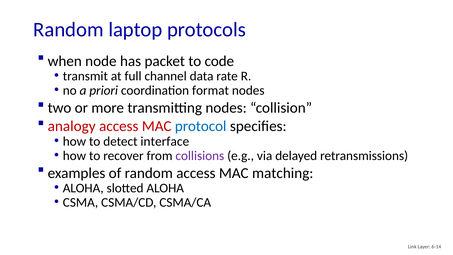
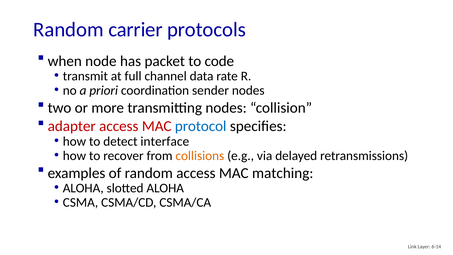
laptop: laptop -> carrier
format: format -> sender
analogy: analogy -> adapter
collisions colour: purple -> orange
